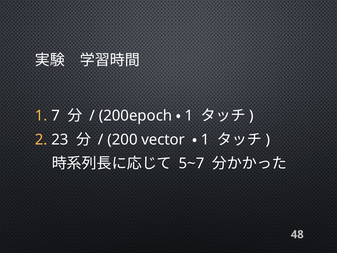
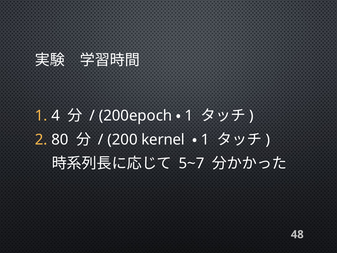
7: 7 -> 4
23: 23 -> 80
vector: vector -> kernel
